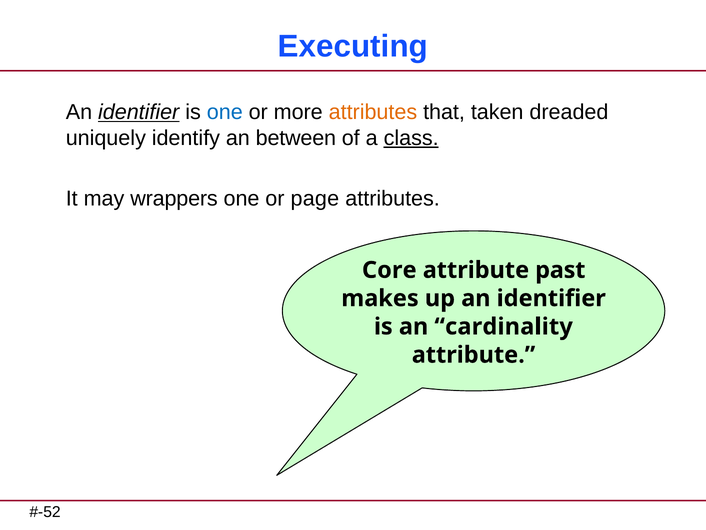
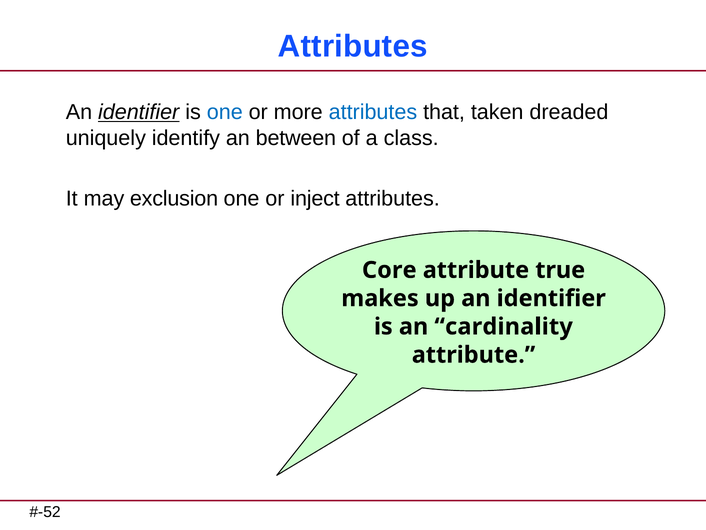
Executing at (353, 46): Executing -> Attributes
attributes at (373, 112) colour: orange -> blue
class underline: present -> none
wrappers: wrappers -> exclusion
page: page -> inject
past: past -> true
